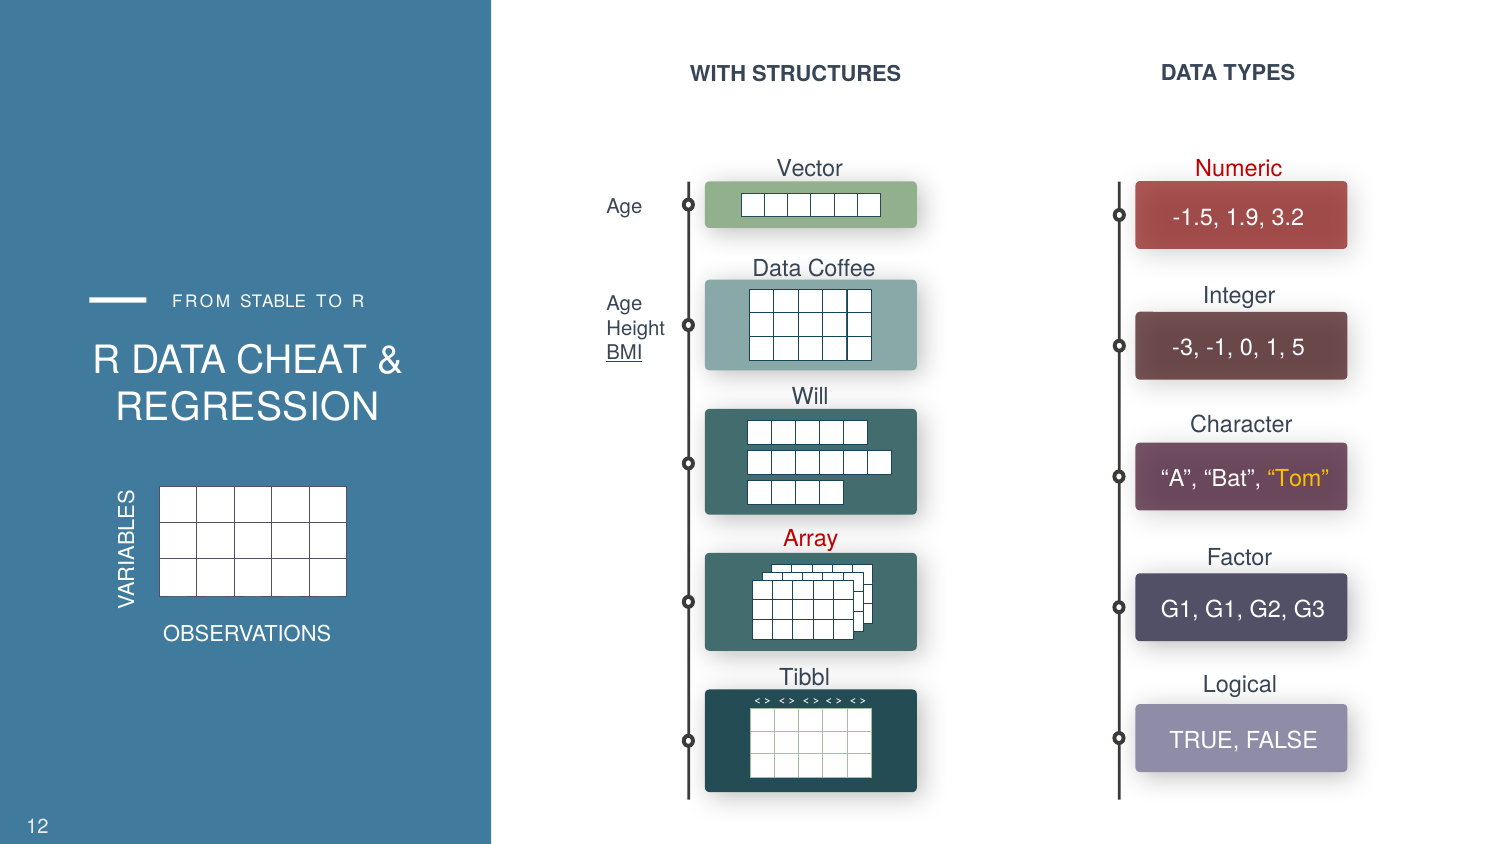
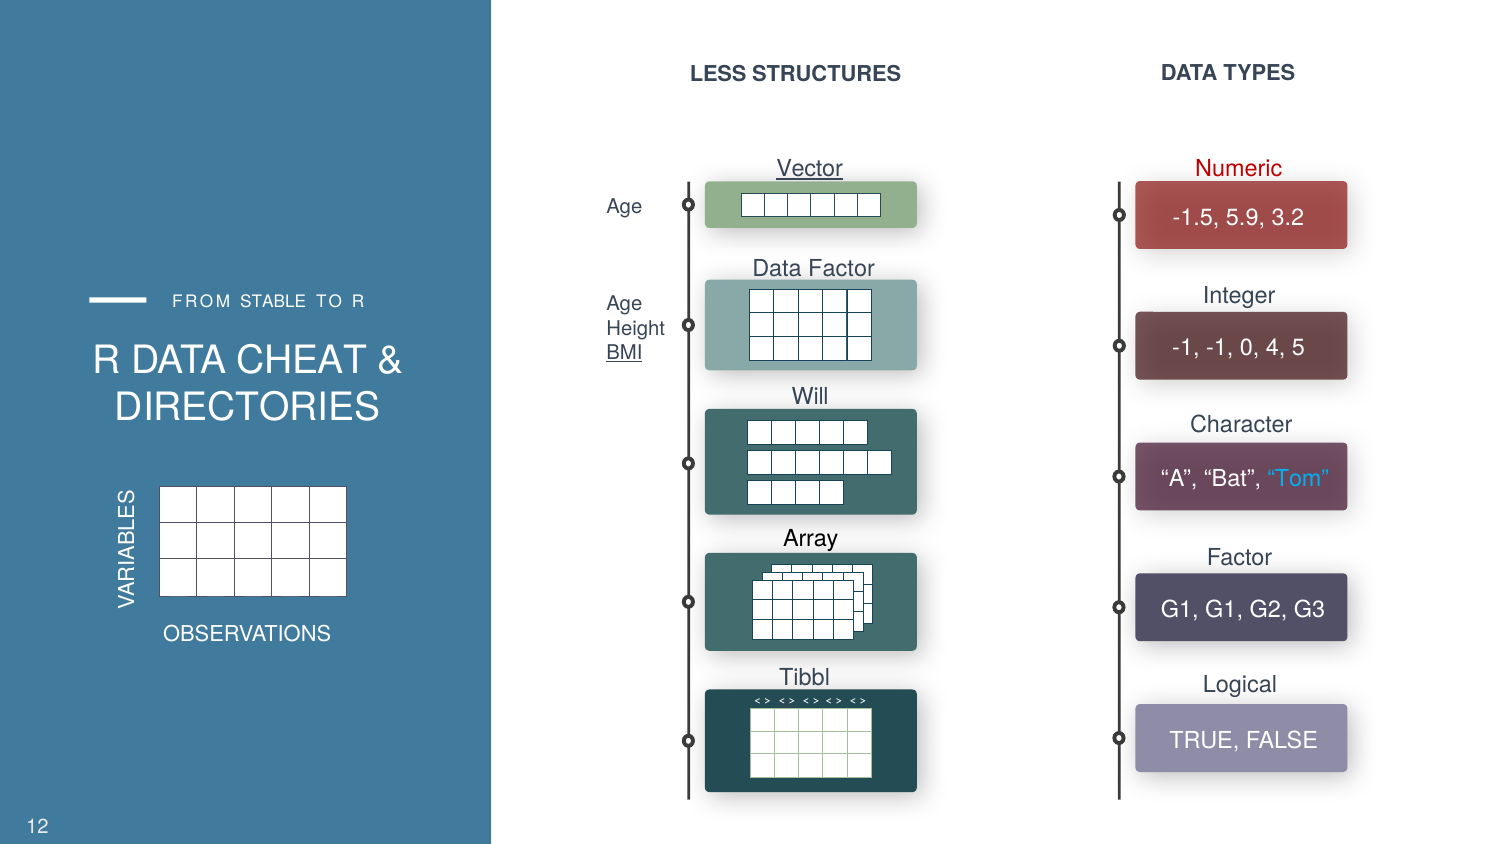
WITH: WITH -> LESS
Vector underline: none -> present
1.9: 1.9 -> 5.9
Data Coffee: Coffee -> Factor
-3 at (1186, 348): -3 -> -1
1: 1 -> 4
REGRESSION: REGRESSION -> DIRECTORIES
Tom colour: yellow -> light blue
Array colour: red -> black
